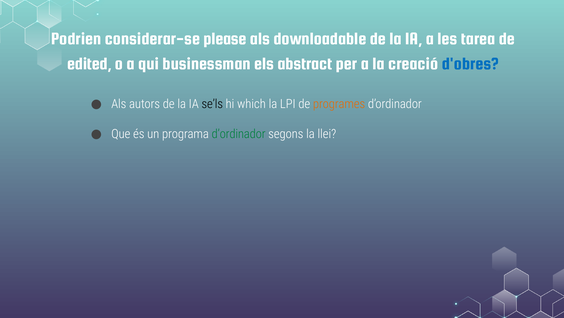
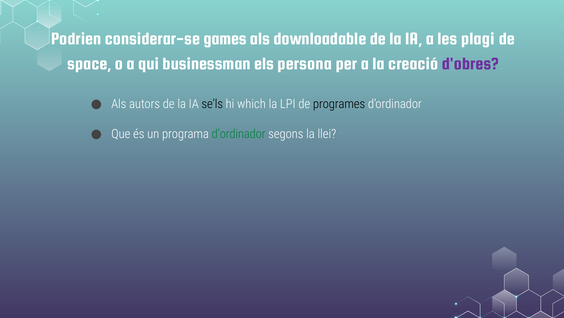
please: please -> games
tarea: tarea -> plagi
edited: edited -> space
abstract: abstract -> persona
d'obres colour: blue -> purple
programes colour: orange -> black
